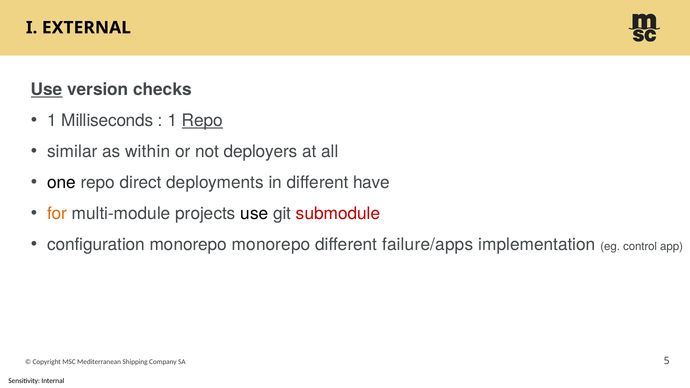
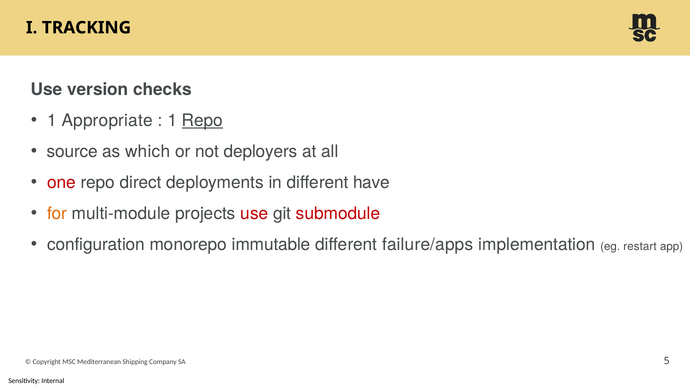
EXTERNAL: EXTERNAL -> TRACKING
Use at (47, 90) underline: present -> none
Milliseconds: Milliseconds -> Appropriate
similar: similar -> source
within: within -> which
one colour: black -> red
use at (254, 214) colour: black -> red
monorepo monorepo: monorepo -> immutable
control: control -> restart
